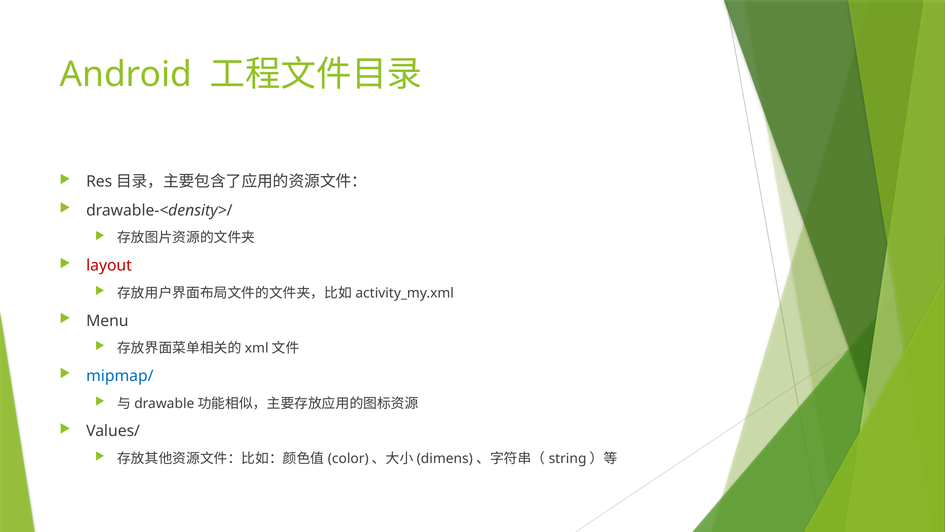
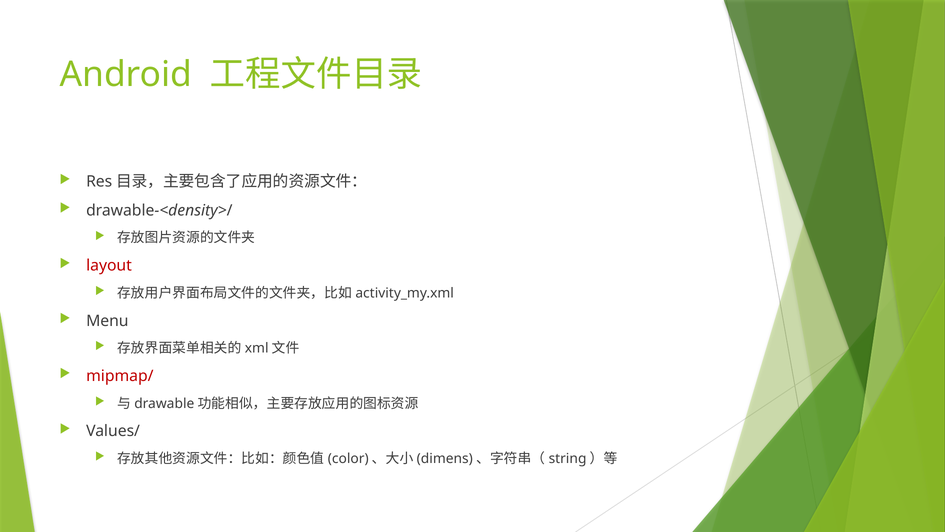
mipmap/ colour: blue -> red
